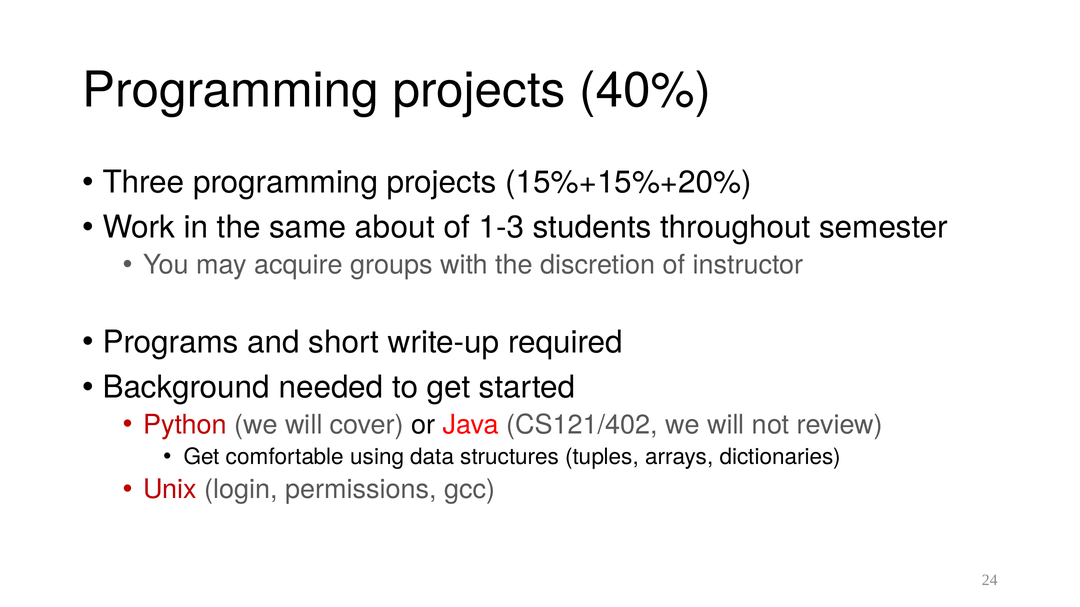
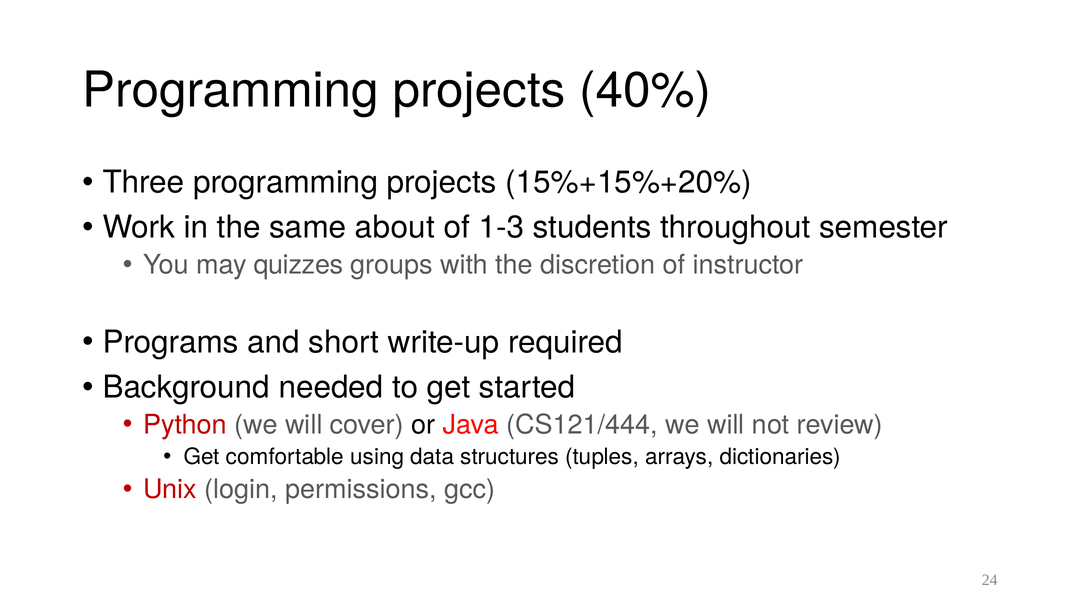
acquire: acquire -> quizzes
CS121/402: CS121/402 -> CS121/444
